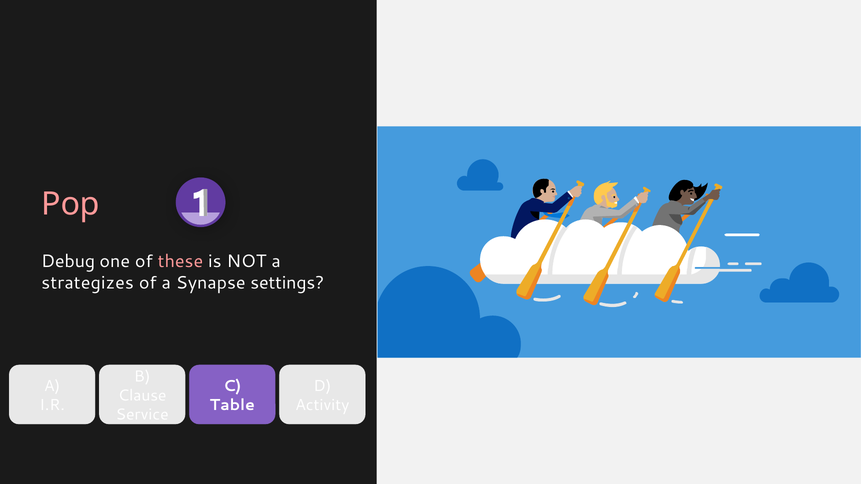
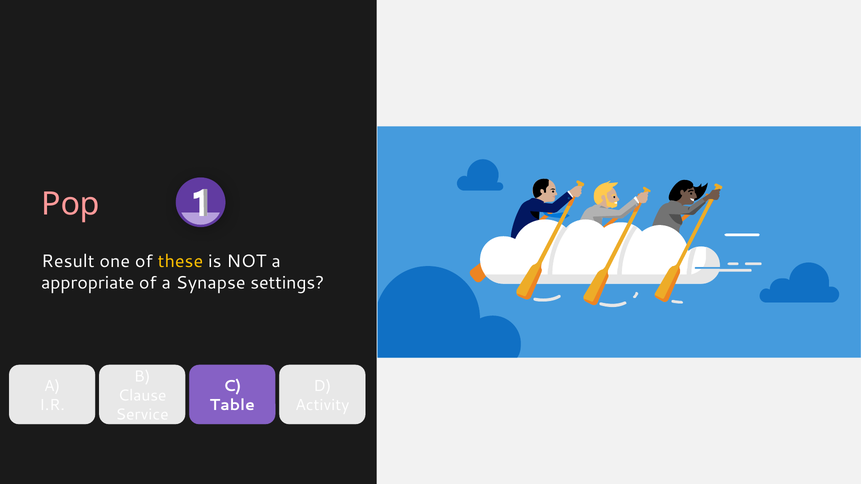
Debug: Debug -> Result
these colour: pink -> yellow
strategizes: strategizes -> appropriate
